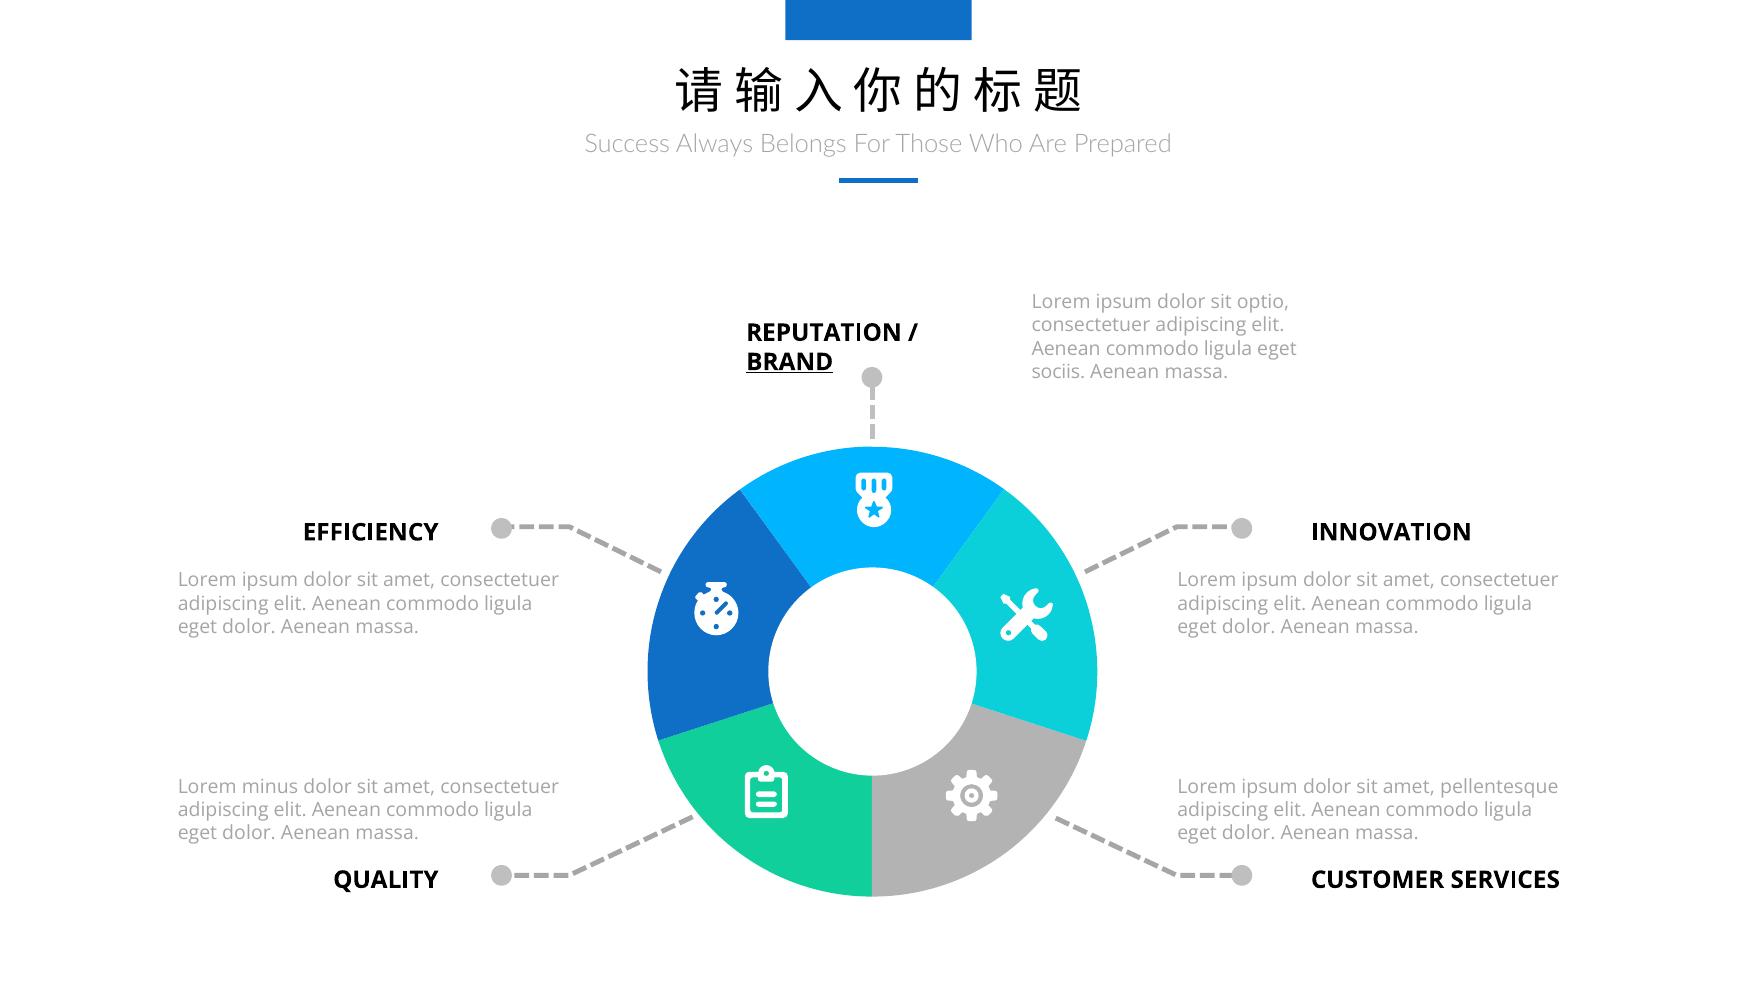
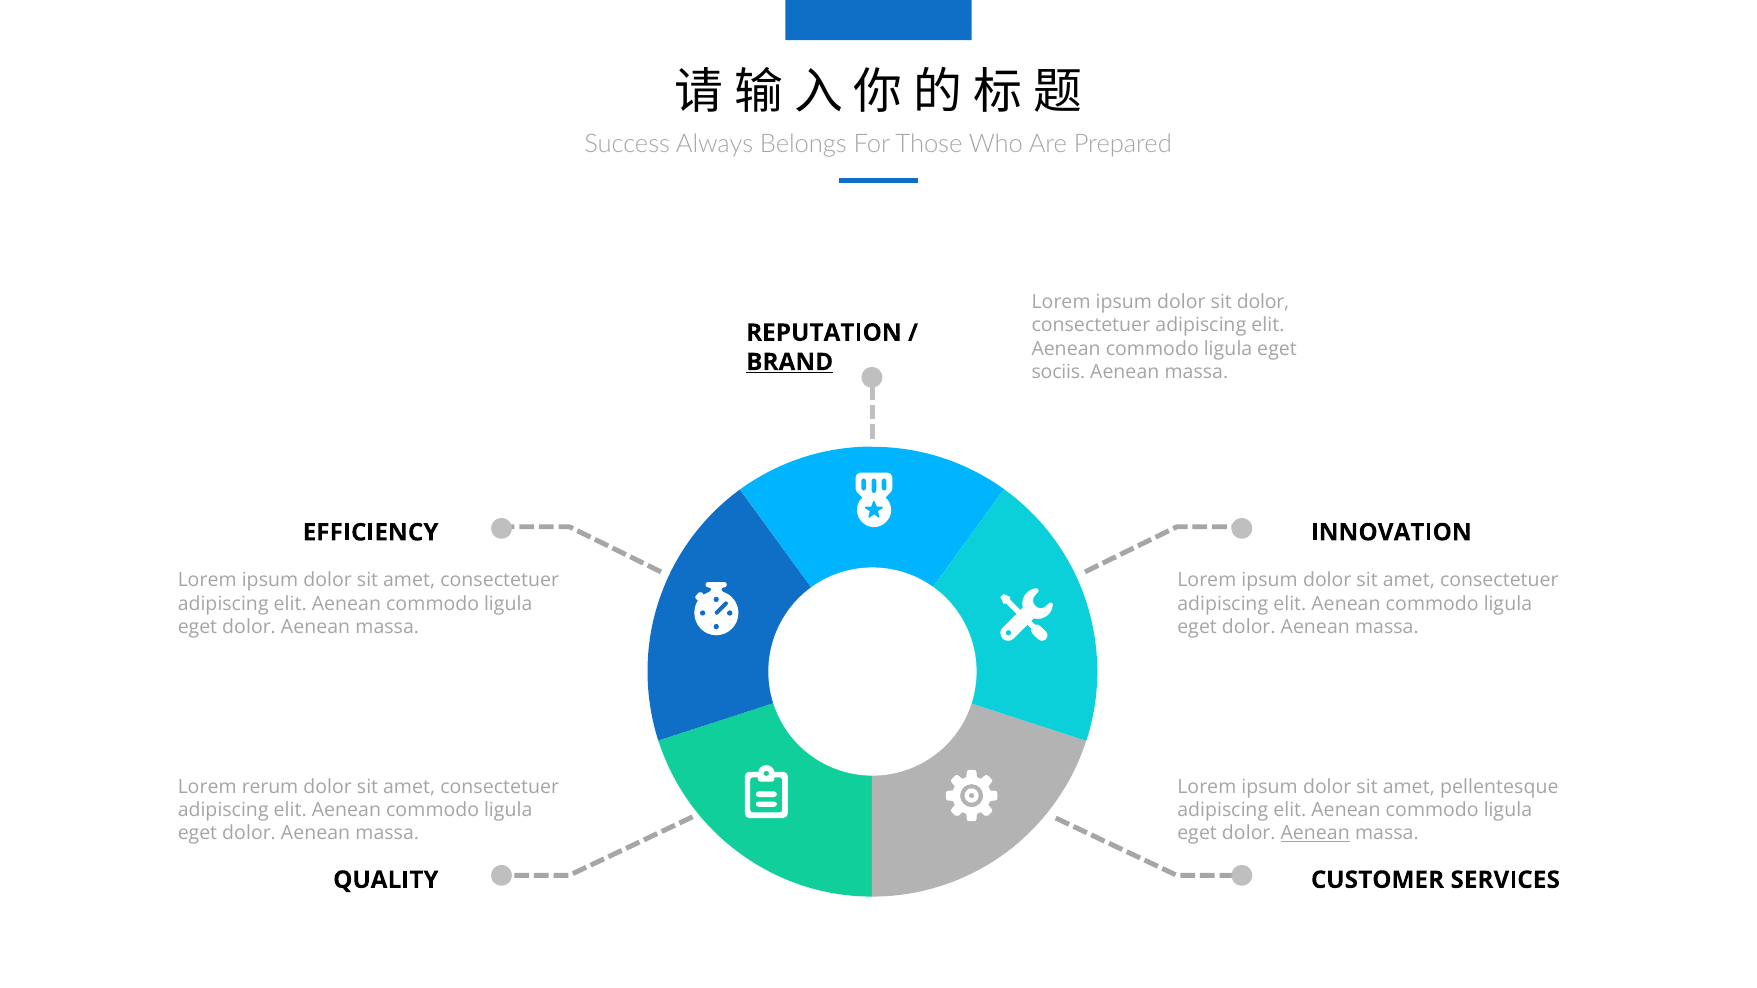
sit optio: optio -> dolor
minus: minus -> rerum
Aenean at (1315, 834) underline: none -> present
